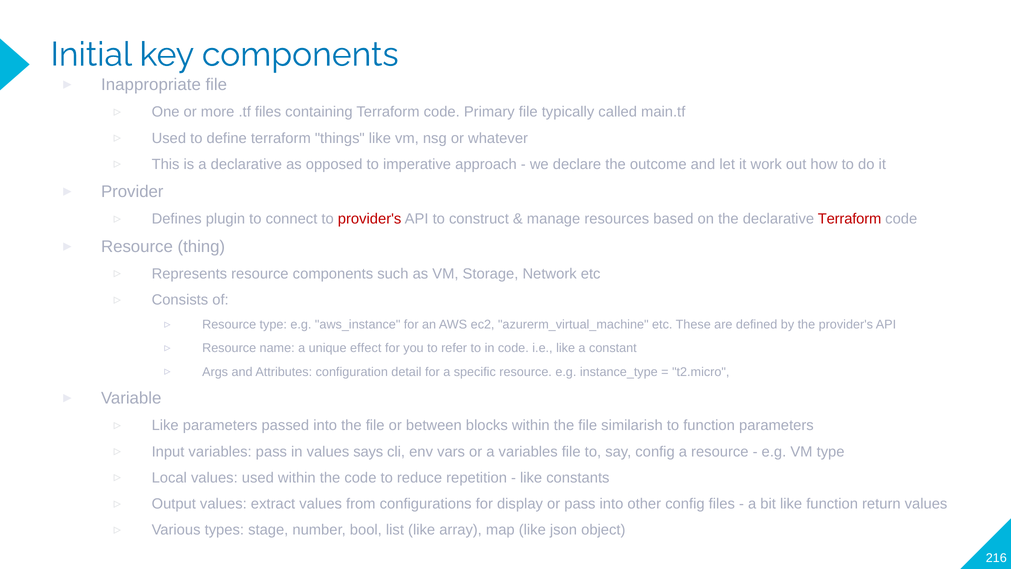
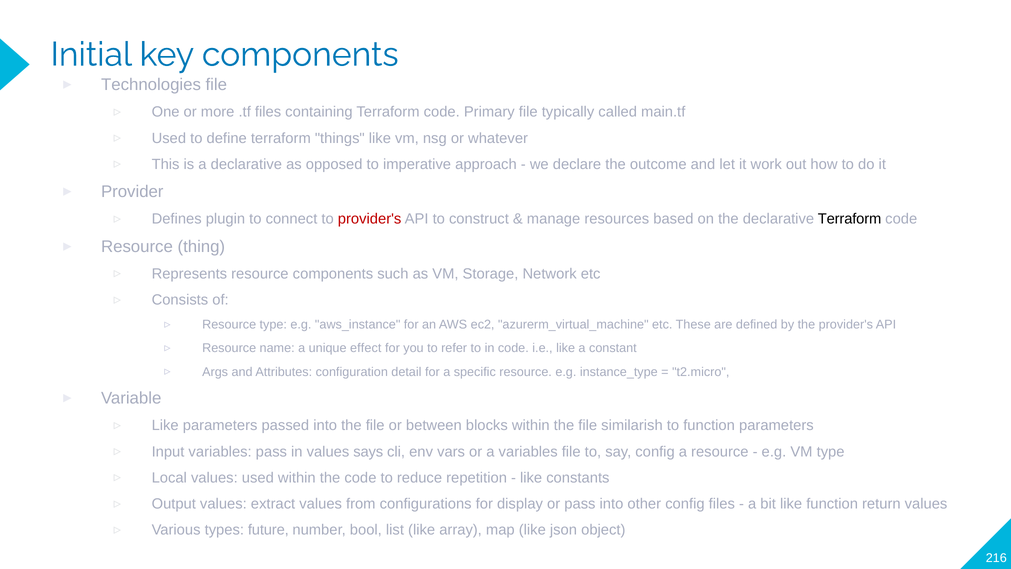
Inappropriate: Inappropriate -> Technologies
Terraform at (850, 219) colour: red -> black
stage: stage -> future
